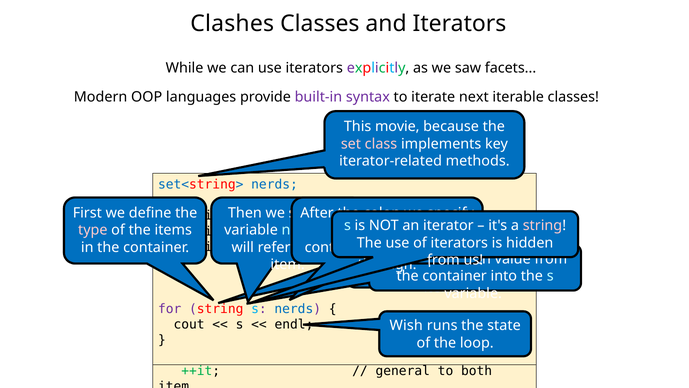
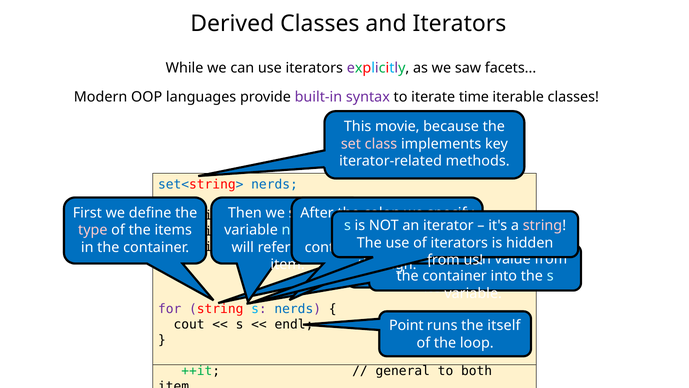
Clashes: Clashes -> Derived
next: next -> time
Wish: Wish -> Point
state: state -> itself
